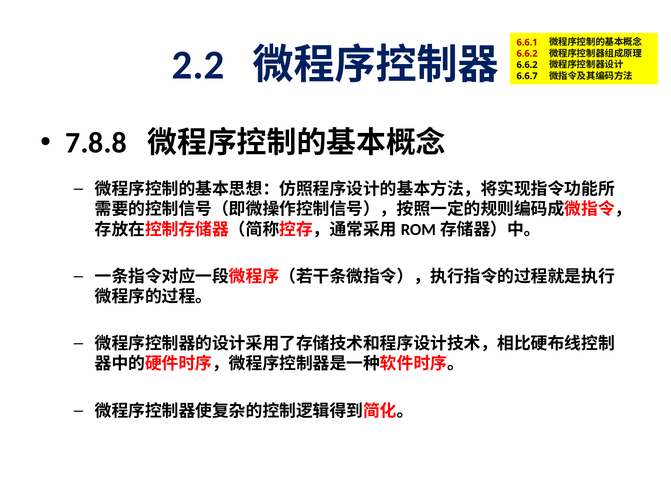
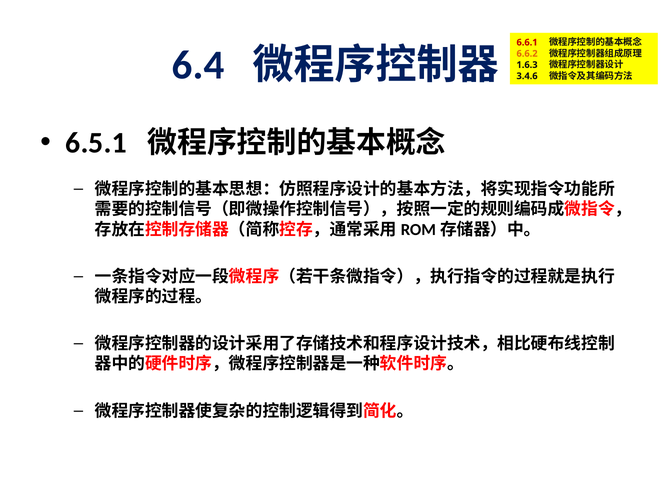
2.2: 2.2 -> 6.4
6.6.2 at (527, 54) colour: red -> orange
6.6.2 at (527, 65): 6.6.2 -> 1.6.3
6.6.7: 6.6.7 -> 3.4.6
7.8.8: 7.8.8 -> 6.5.1
